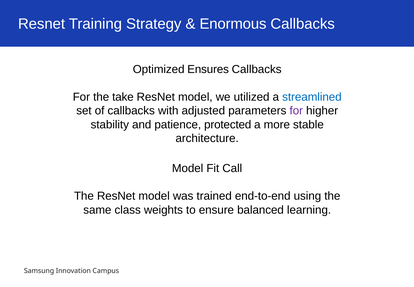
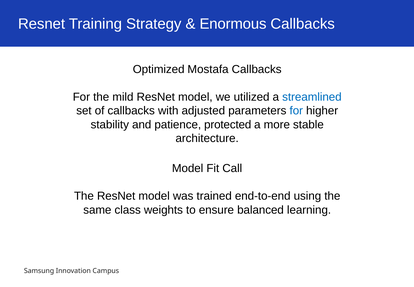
Ensures: Ensures -> Mostafa
take: take -> mild
for at (296, 111) colour: purple -> blue
